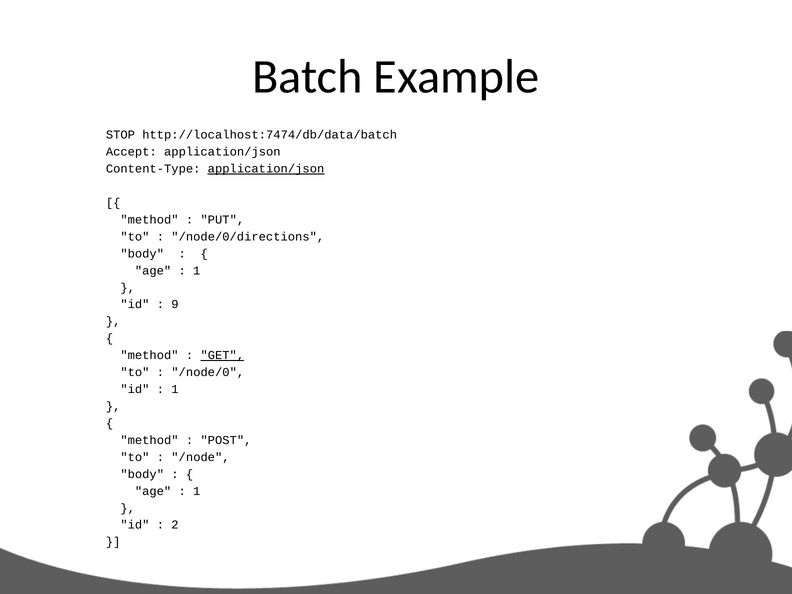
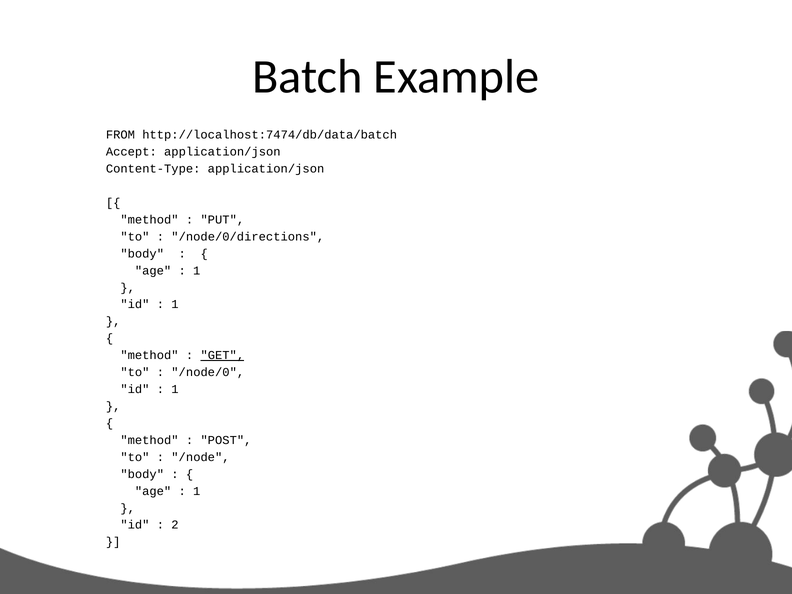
STOP: STOP -> FROM
application/json at (266, 169) underline: present -> none
9 at (175, 304): 9 -> 1
